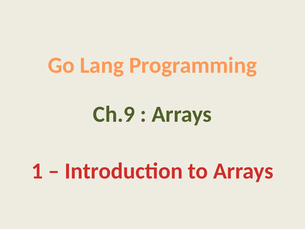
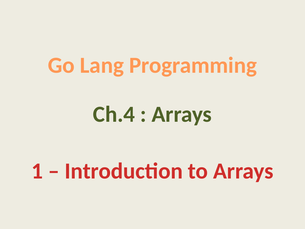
Ch.9: Ch.9 -> Ch.4
